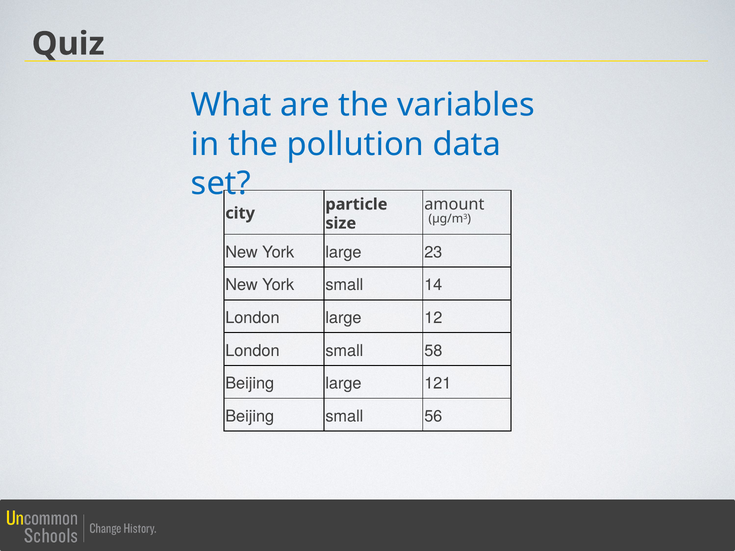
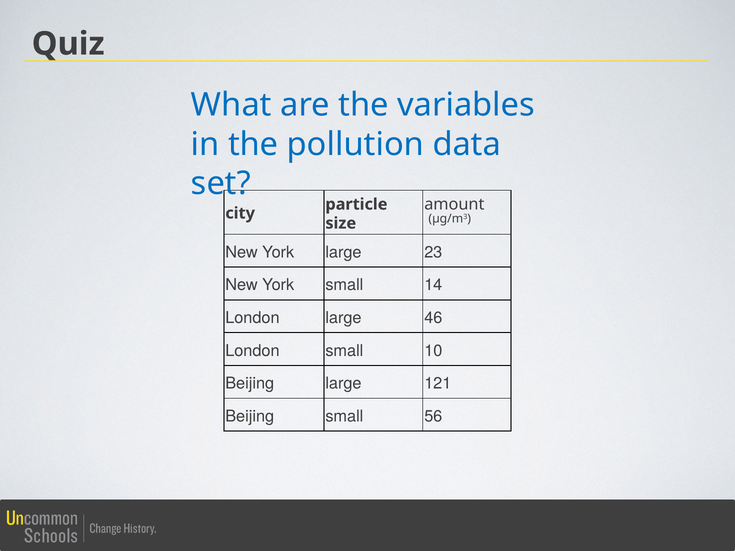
12: 12 -> 46
58: 58 -> 10
